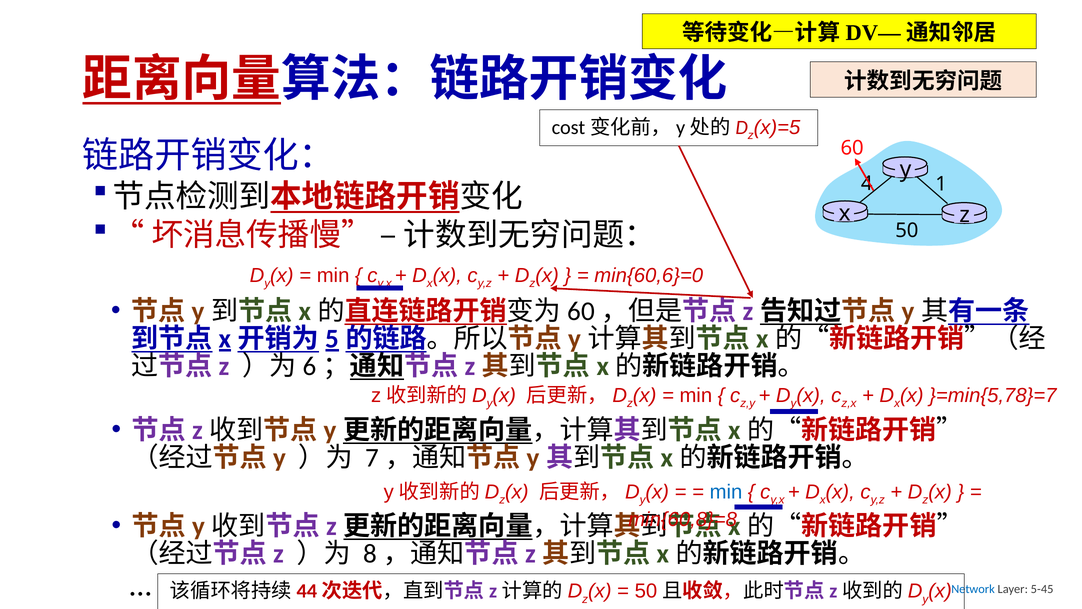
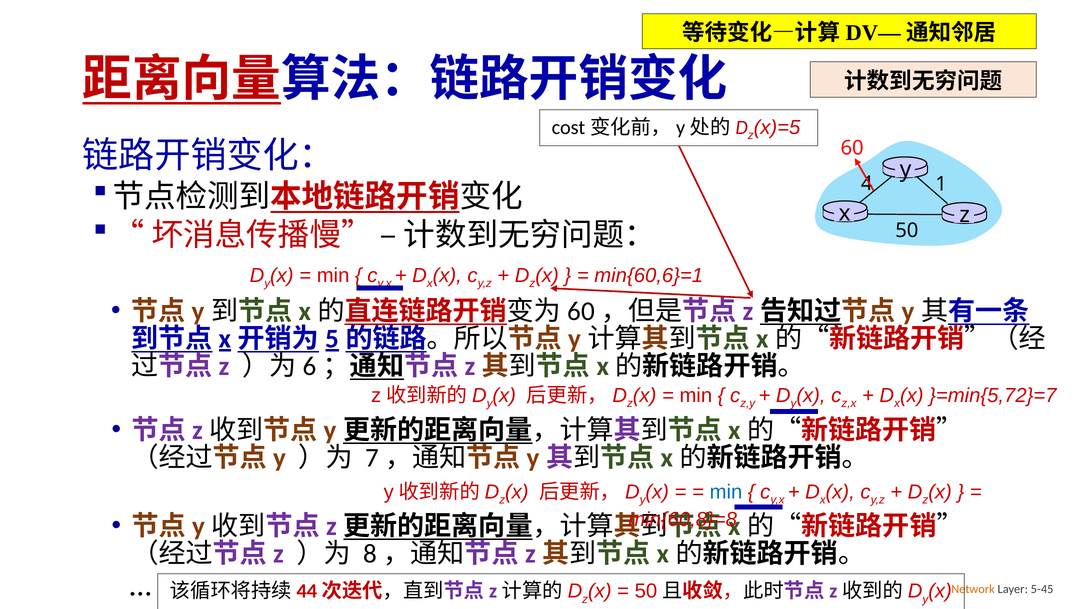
min{60,6}=0: min{60,6}=0 -> min{60,6}=1
}=min{5,78}=7: }=min{5,78}=7 -> }=min{5,72}=7
Network colour: blue -> orange
